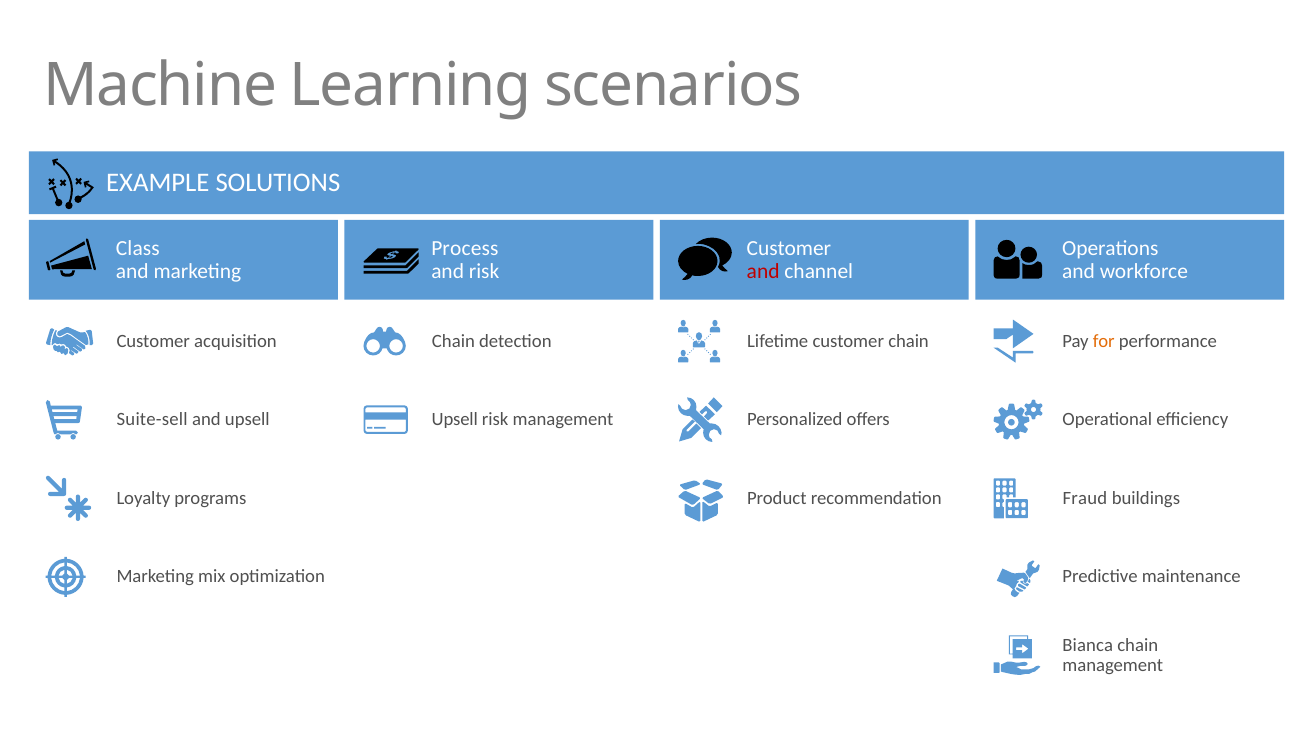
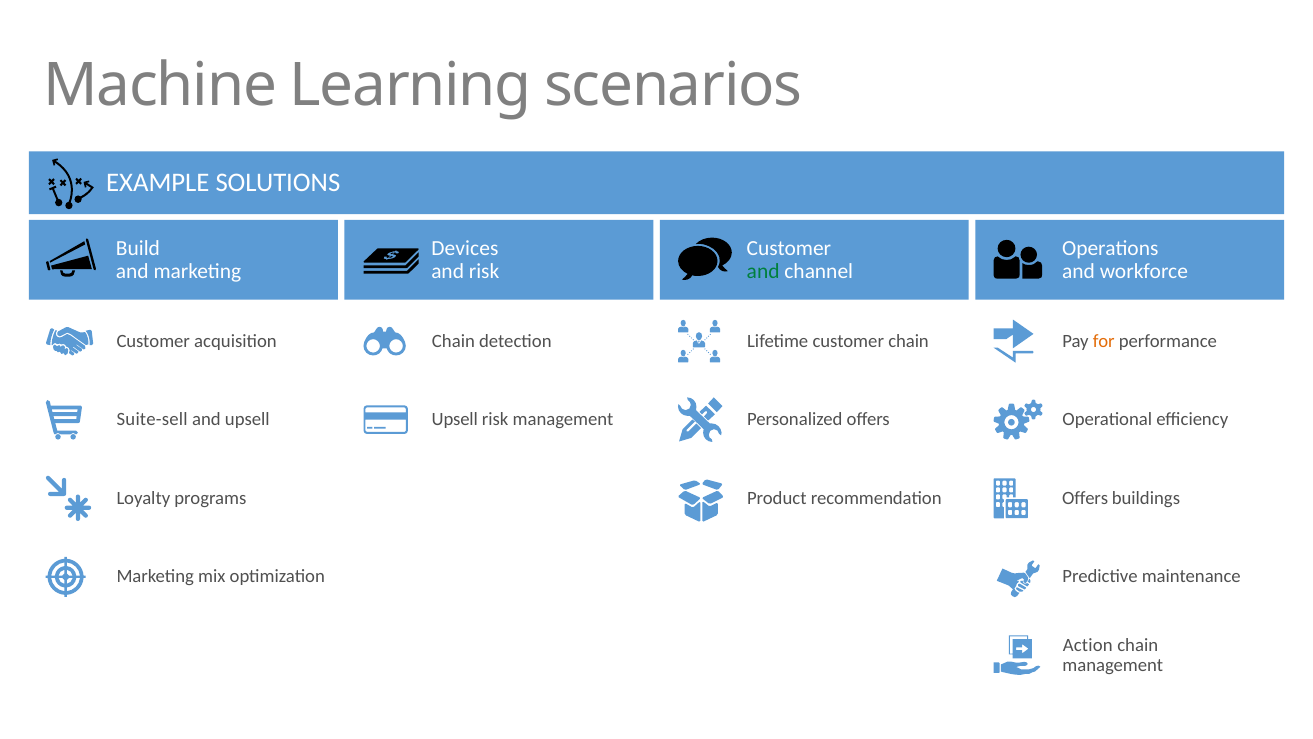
Class: Class -> Build
Process: Process -> Devices
and at (763, 271) colour: red -> green
Fraud at (1085, 498): Fraud -> Offers
Bianca: Bianca -> Action
